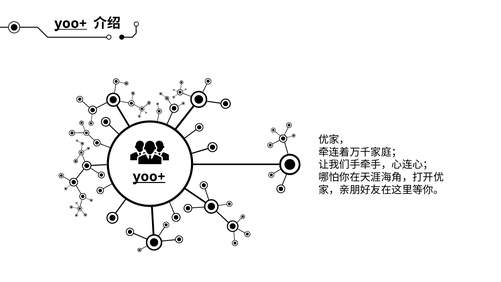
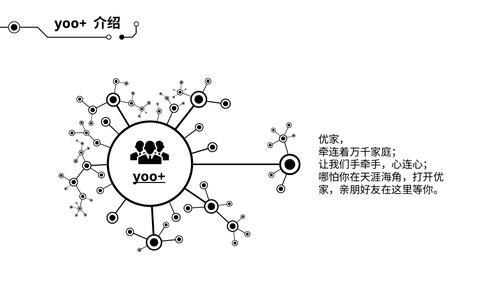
yoo+ at (71, 23) underline: present -> none
